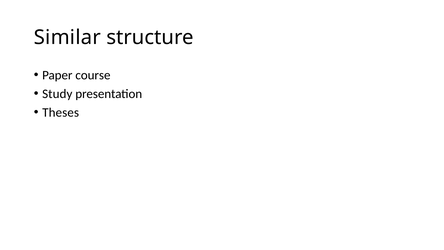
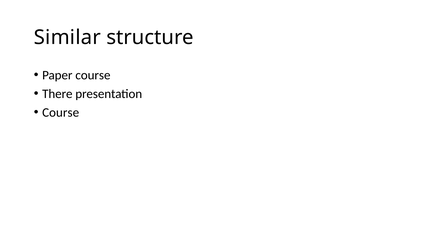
Study: Study -> There
Theses at (61, 112): Theses -> Course
